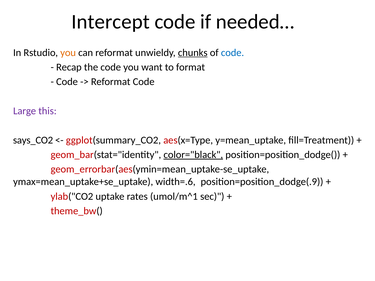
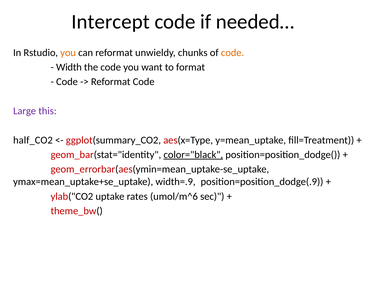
chunks underline: present -> none
code at (233, 53) colour: blue -> orange
Recap: Recap -> Width
says_CO2: says_CO2 -> half_CO2
width=.6: width=.6 -> width=.9
umol/m^1: umol/m^1 -> umol/m^6
